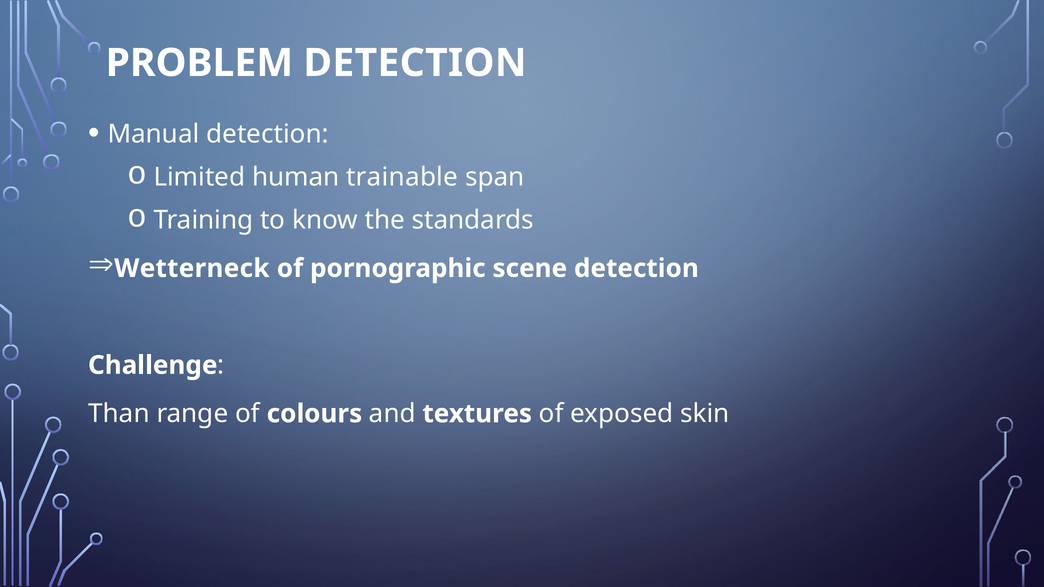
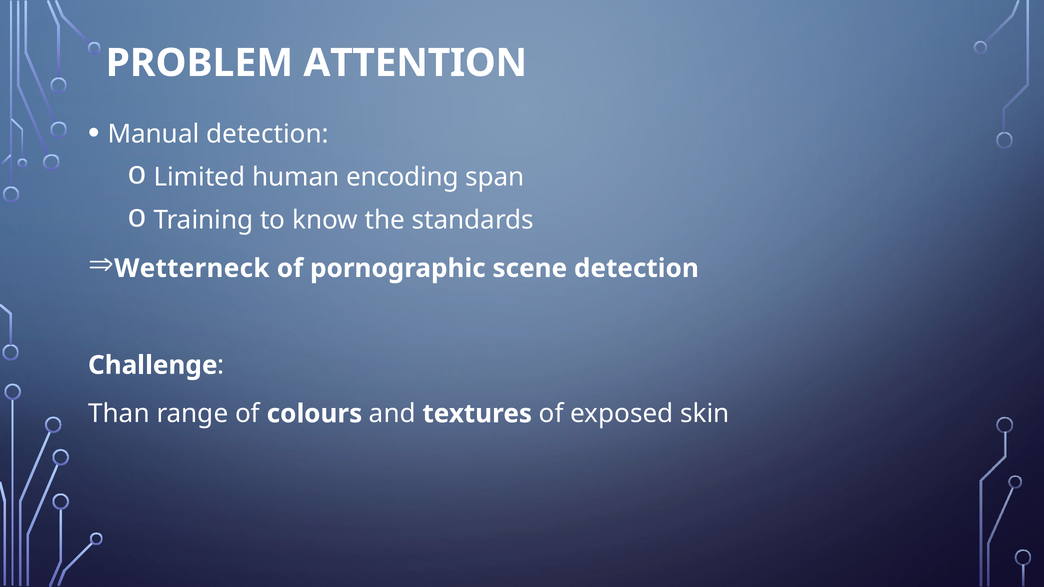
PROBLEM DETECTION: DETECTION -> ATTENTION
trainable: trainable -> encoding
